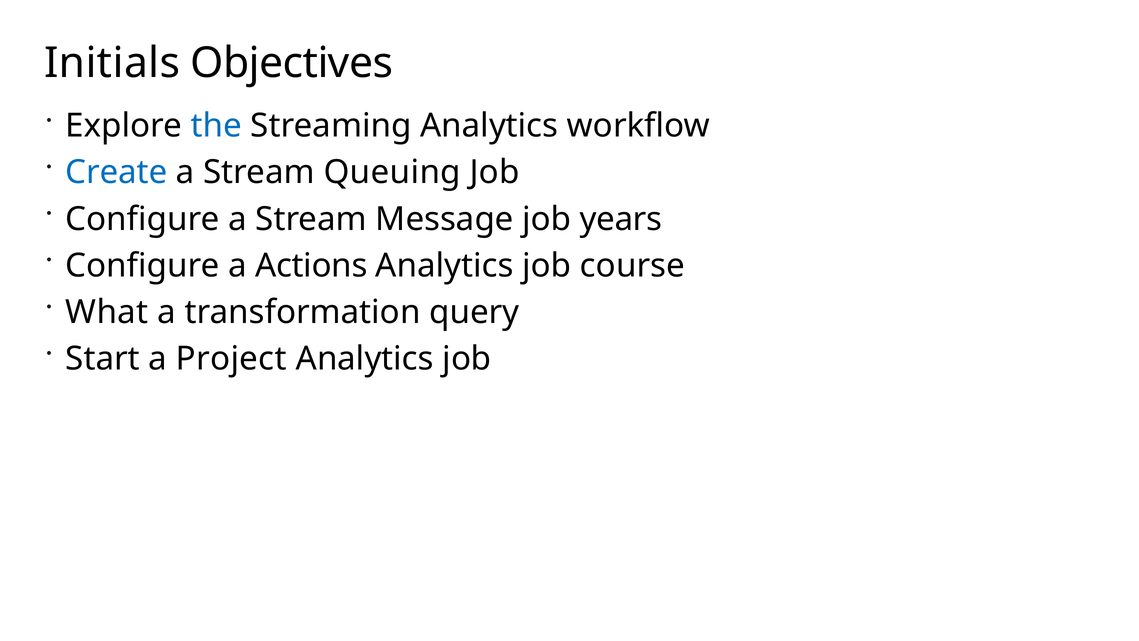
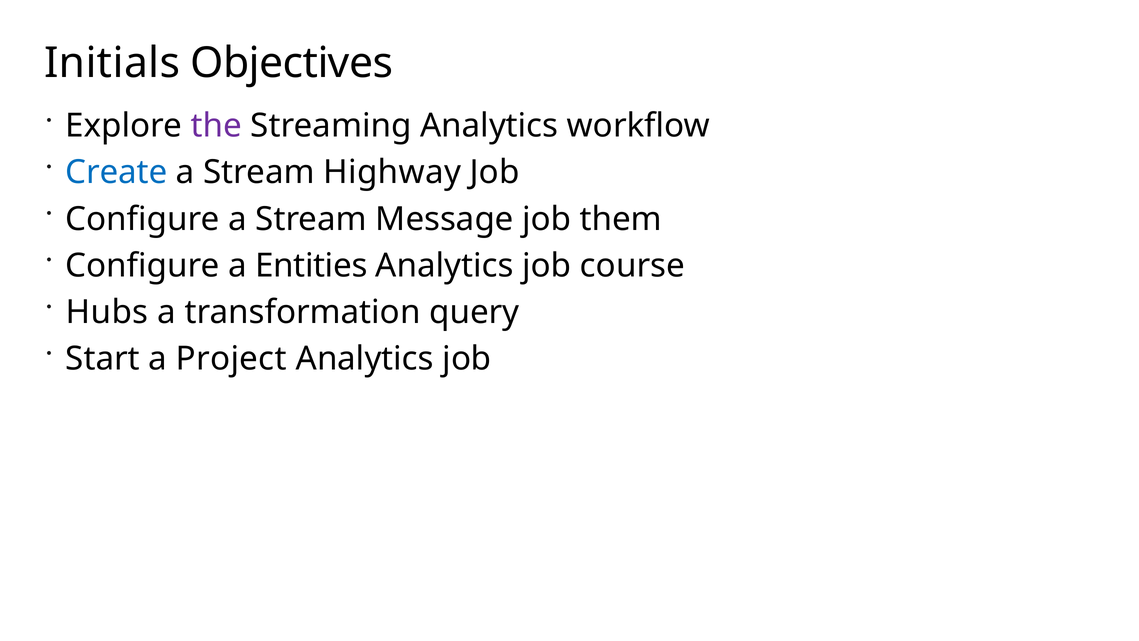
the colour: blue -> purple
Queuing: Queuing -> Highway
years: years -> them
Actions: Actions -> Entities
What: What -> Hubs
